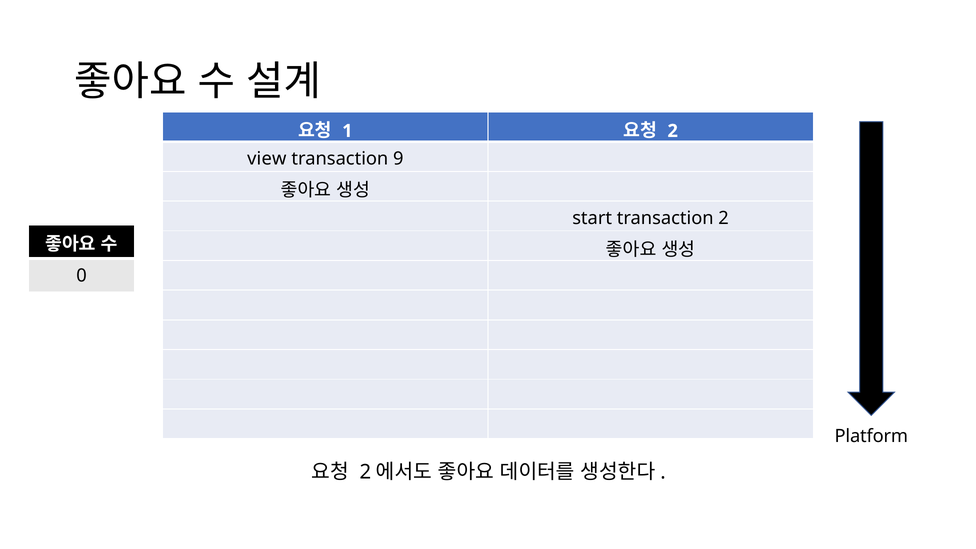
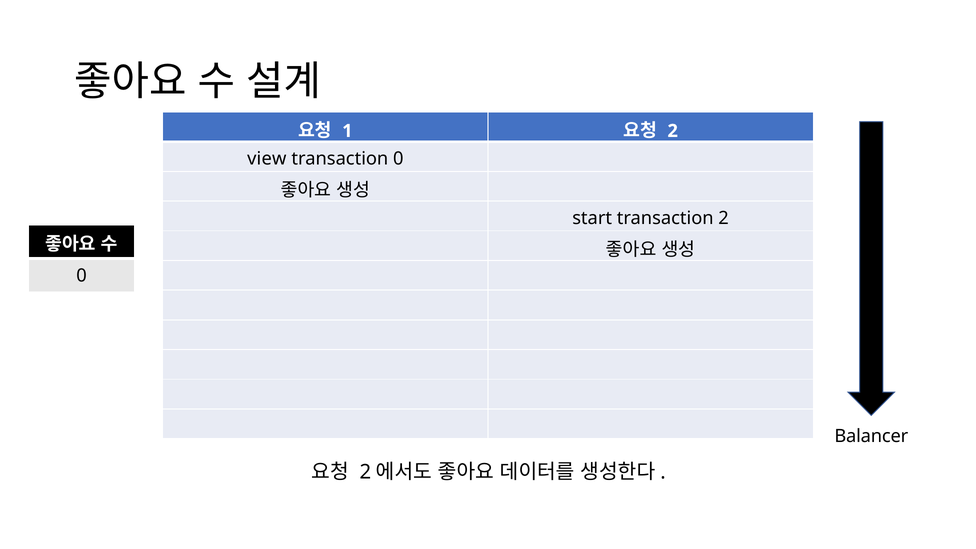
transaction 9: 9 -> 0
Platform: Platform -> Balancer
